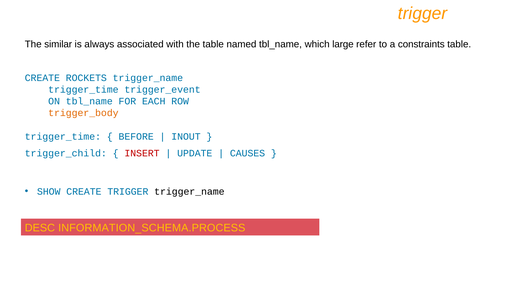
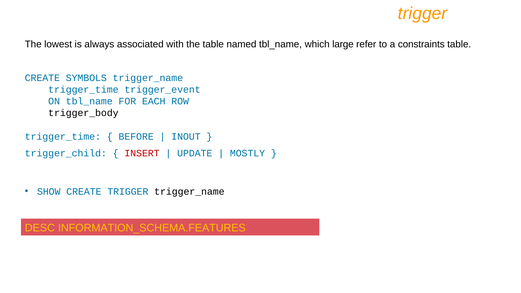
similar: similar -> lowest
ROCKETS: ROCKETS -> SYMBOLS
trigger_body colour: orange -> black
CAUSES: CAUSES -> MOSTLY
INFORMATION_SCHEMA.PROCESS: INFORMATION_SCHEMA.PROCESS -> INFORMATION_SCHEMA.FEATURES
